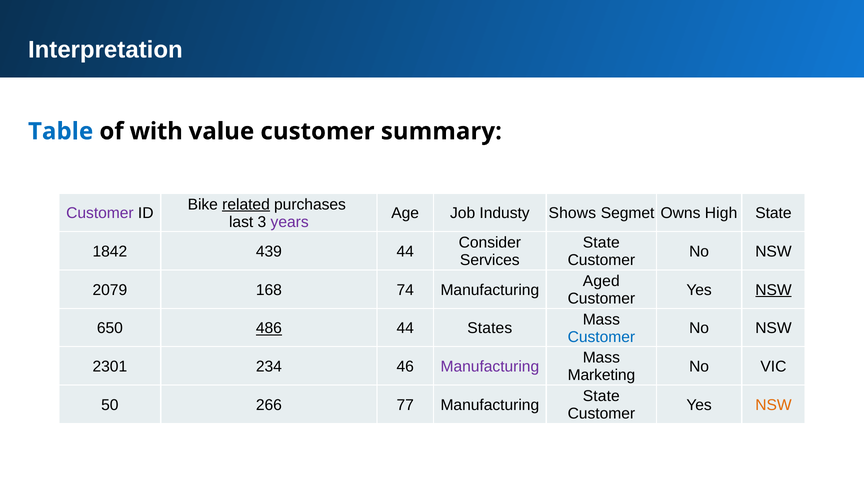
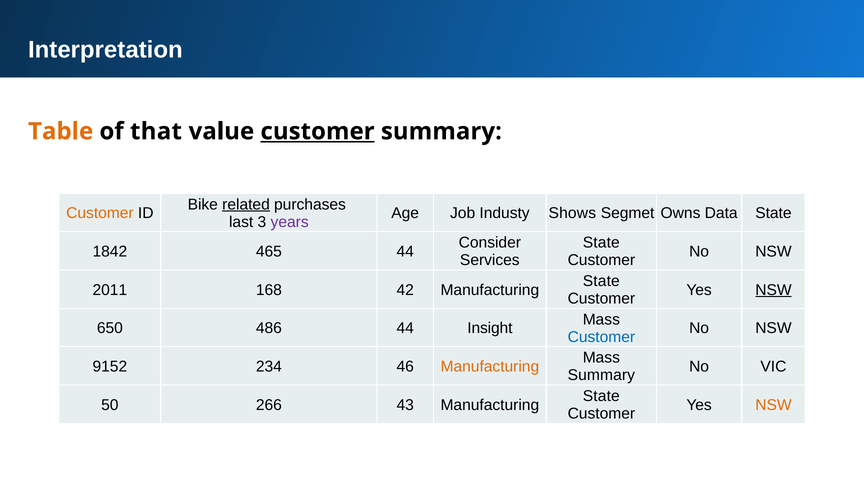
Table colour: blue -> orange
with: with -> that
customer at (318, 131) underline: none -> present
Customer at (100, 213) colour: purple -> orange
High: High -> Data
439: 439 -> 465
Aged at (601, 281): Aged -> State
2079: 2079 -> 2011
74: 74 -> 42
486 underline: present -> none
States: States -> Insight
2301: 2301 -> 9152
Manufacturing at (490, 367) colour: purple -> orange
Marketing at (601, 375): Marketing -> Summary
77: 77 -> 43
